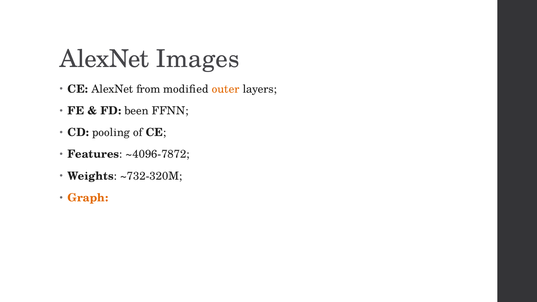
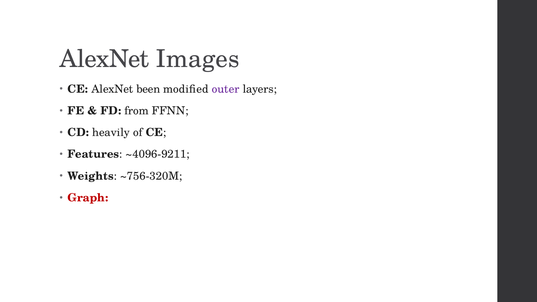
from: from -> been
outer colour: orange -> purple
been: been -> from
pooling: pooling -> heavily
~4096-7872: ~4096-7872 -> ~4096-9211
~732-320M: ~732-320M -> ~756-320M
Graph colour: orange -> red
